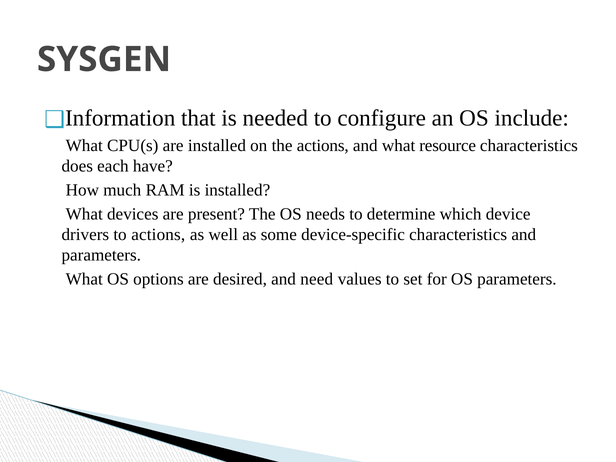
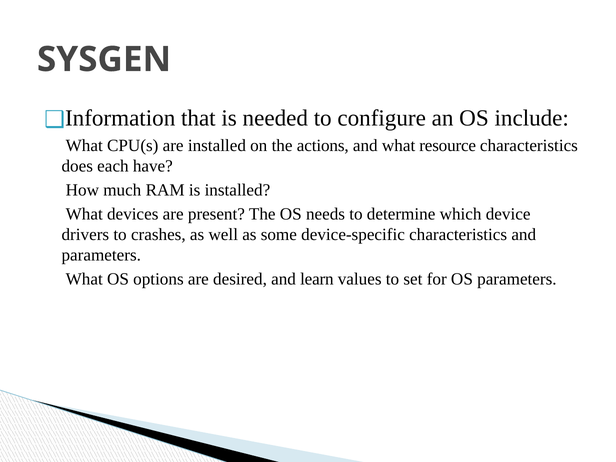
to actions: actions -> crashes
need: need -> learn
